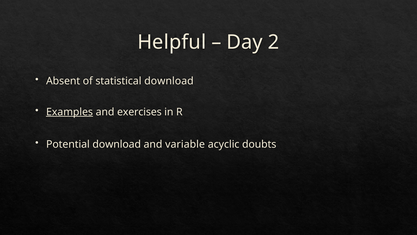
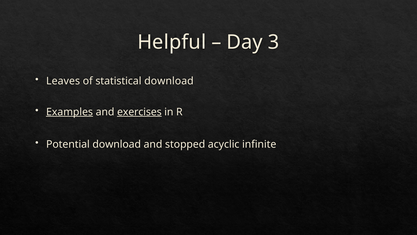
2: 2 -> 3
Absent: Absent -> Leaves
exercises underline: none -> present
variable: variable -> stopped
doubts: doubts -> infinite
